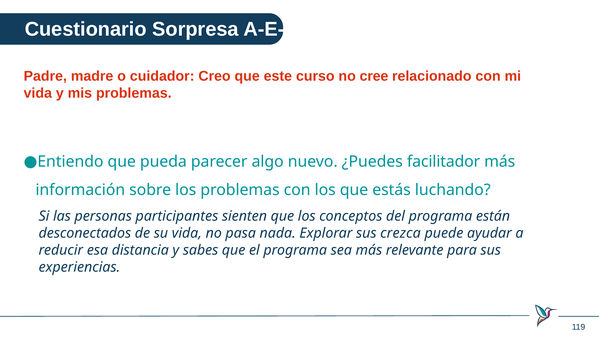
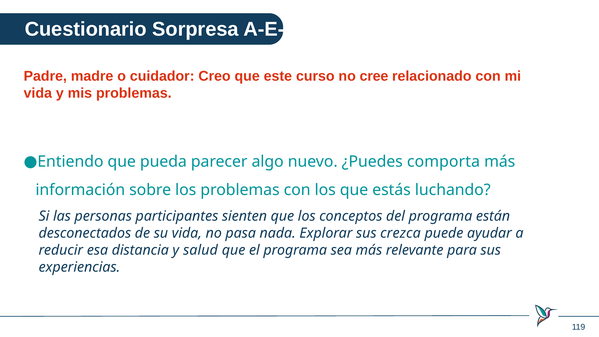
facilitador: facilitador -> comporta
sabes: sabes -> salud
